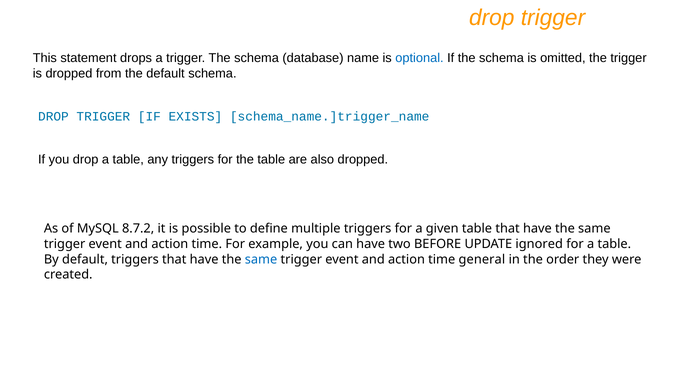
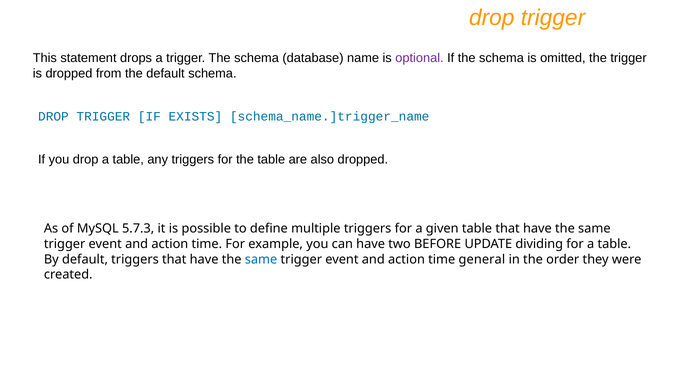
optional colour: blue -> purple
8.7.2: 8.7.2 -> 5.7.3
ignored: ignored -> dividing
